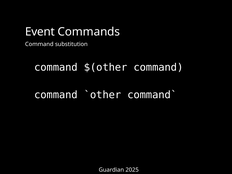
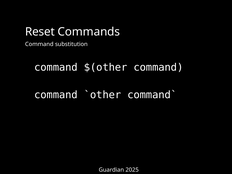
Event: Event -> Reset
